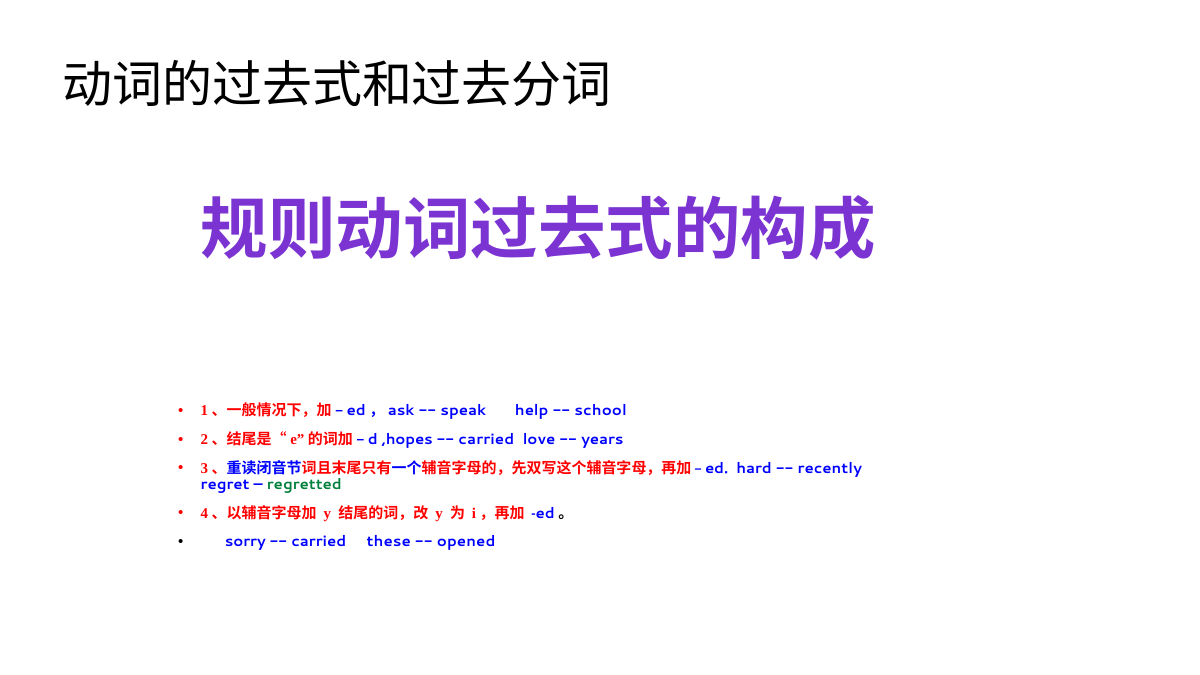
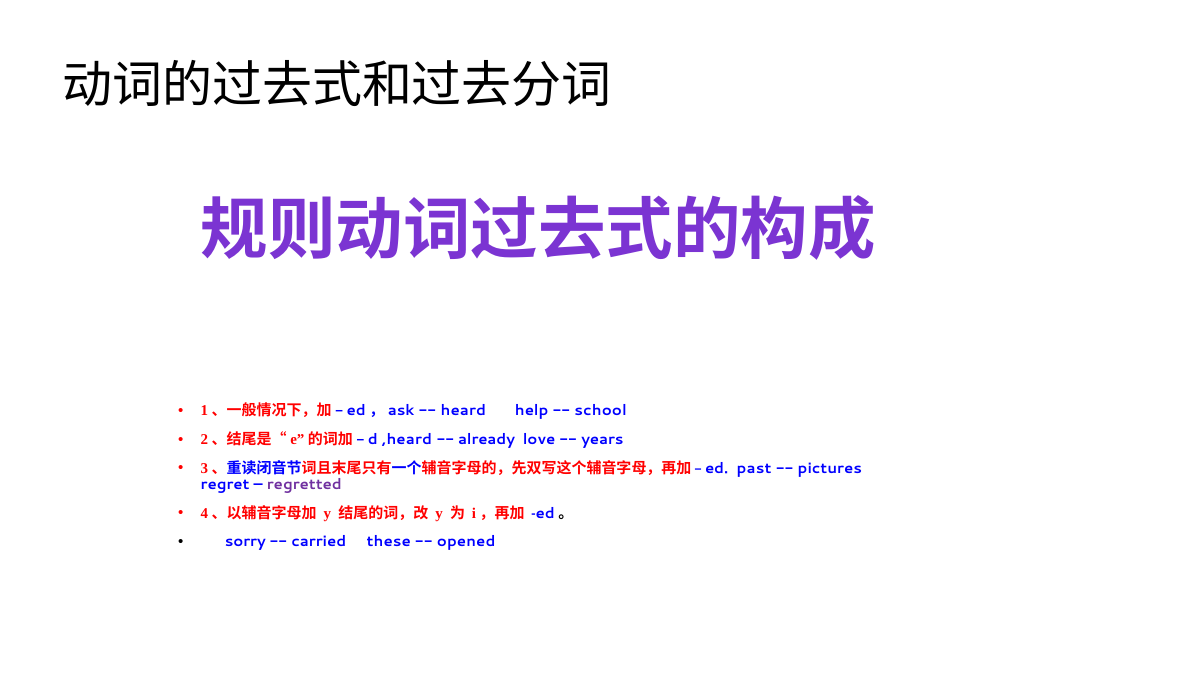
speak: speak -> heard
,hopes: ,hopes -> ,heard
carried at (486, 440): carried -> already
hard: hard -> past
recently: recently -> pictures
regretted colour: green -> purple
